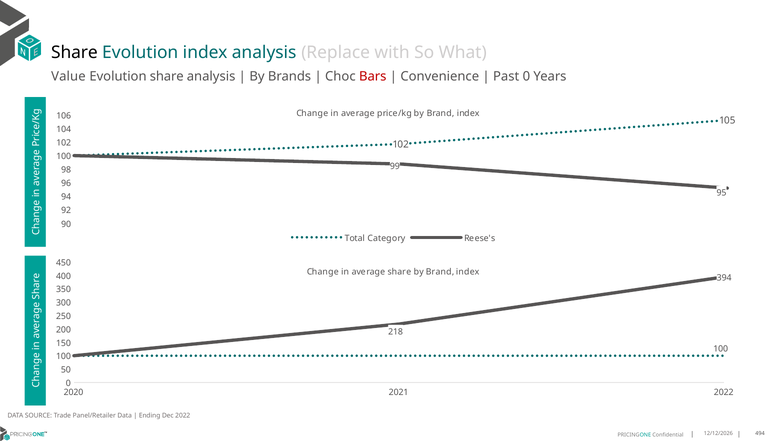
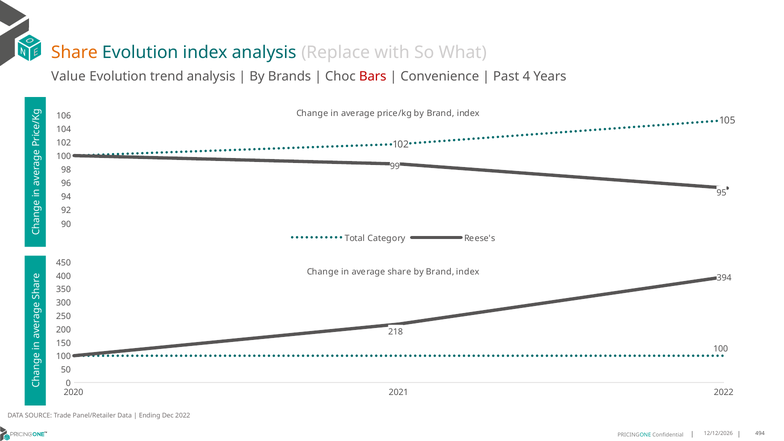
Share at (74, 53) colour: black -> orange
Evolution share: share -> trend
Past 0: 0 -> 4
